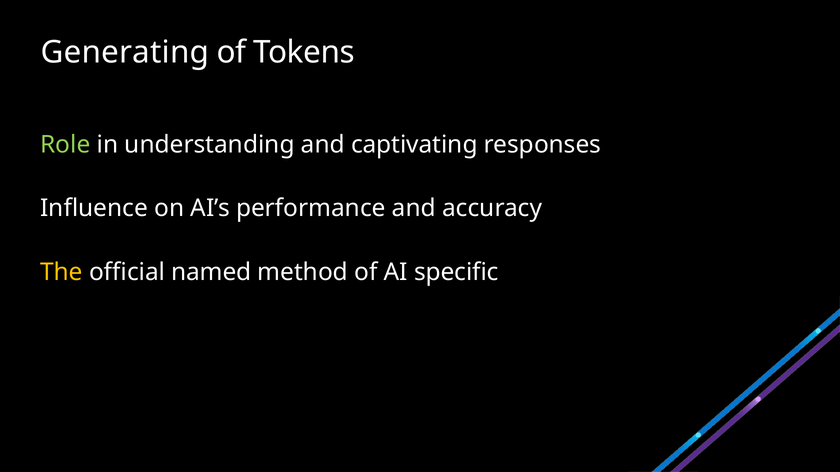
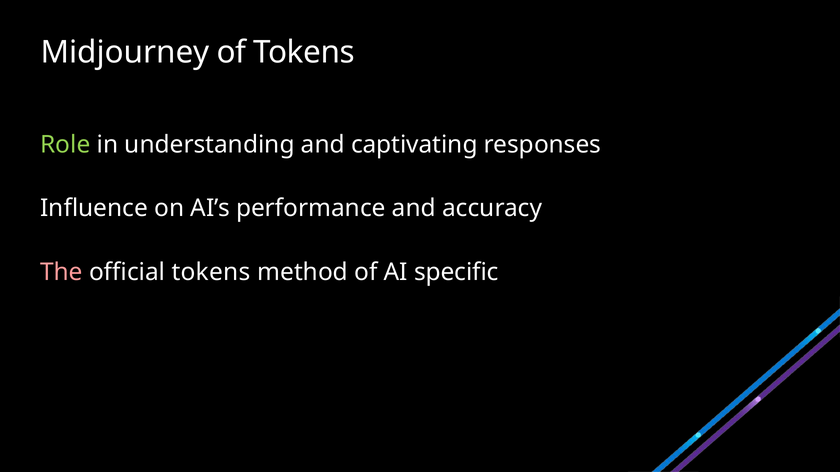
Generating: Generating -> Midjourney
The colour: yellow -> pink
official named: named -> tokens
